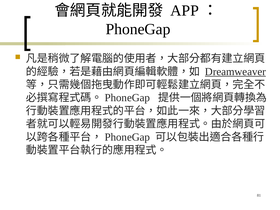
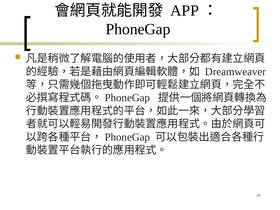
Dreamweaver underline: present -> none
